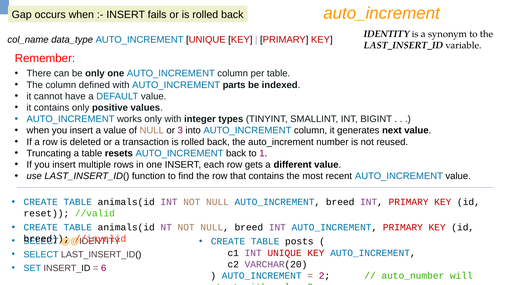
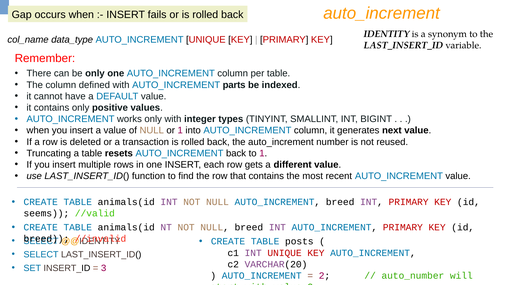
or 3: 3 -> 1
reset: reset -> seems
6: 6 -> 3
